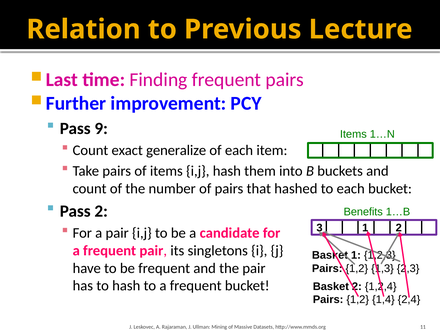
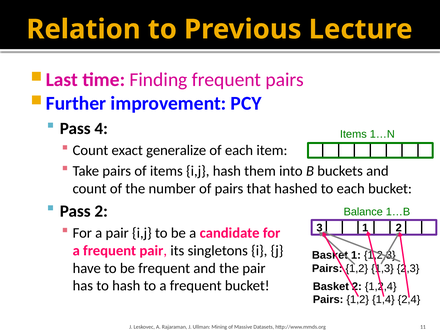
9: 9 -> 4
Benefits: Benefits -> Balance
